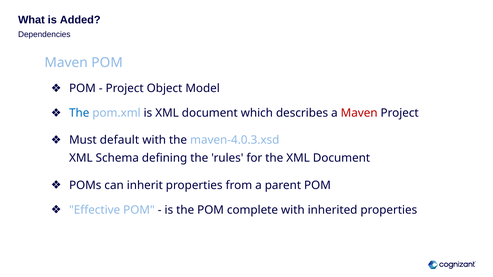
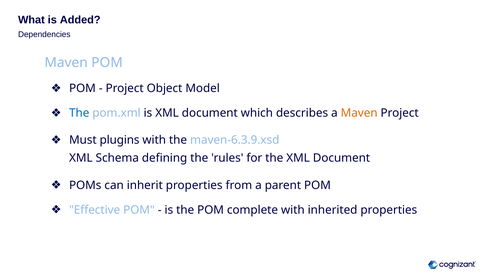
Maven at (359, 113) colour: red -> orange
default: default -> plugins
maven-4.0.3.xsd: maven-4.0.3.xsd -> maven-6.3.9.xsd
